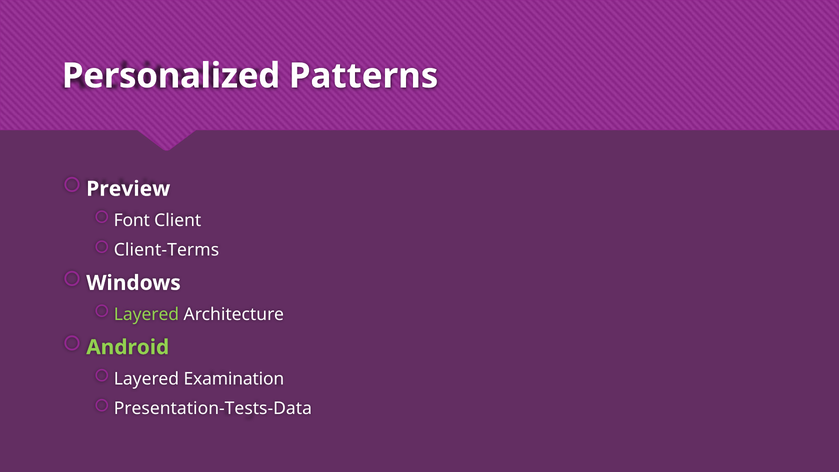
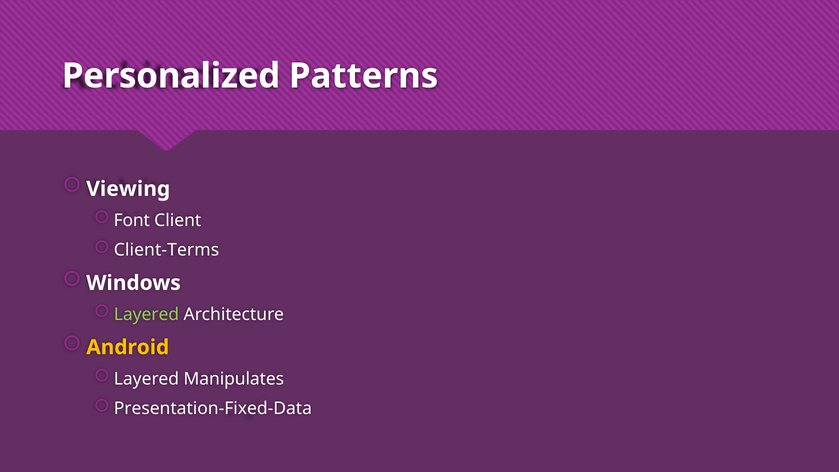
Preview: Preview -> Viewing
Android colour: light green -> yellow
Examination: Examination -> Manipulates
Presentation-Tests-Data: Presentation-Tests-Data -> Presentation-Fixed-Data
